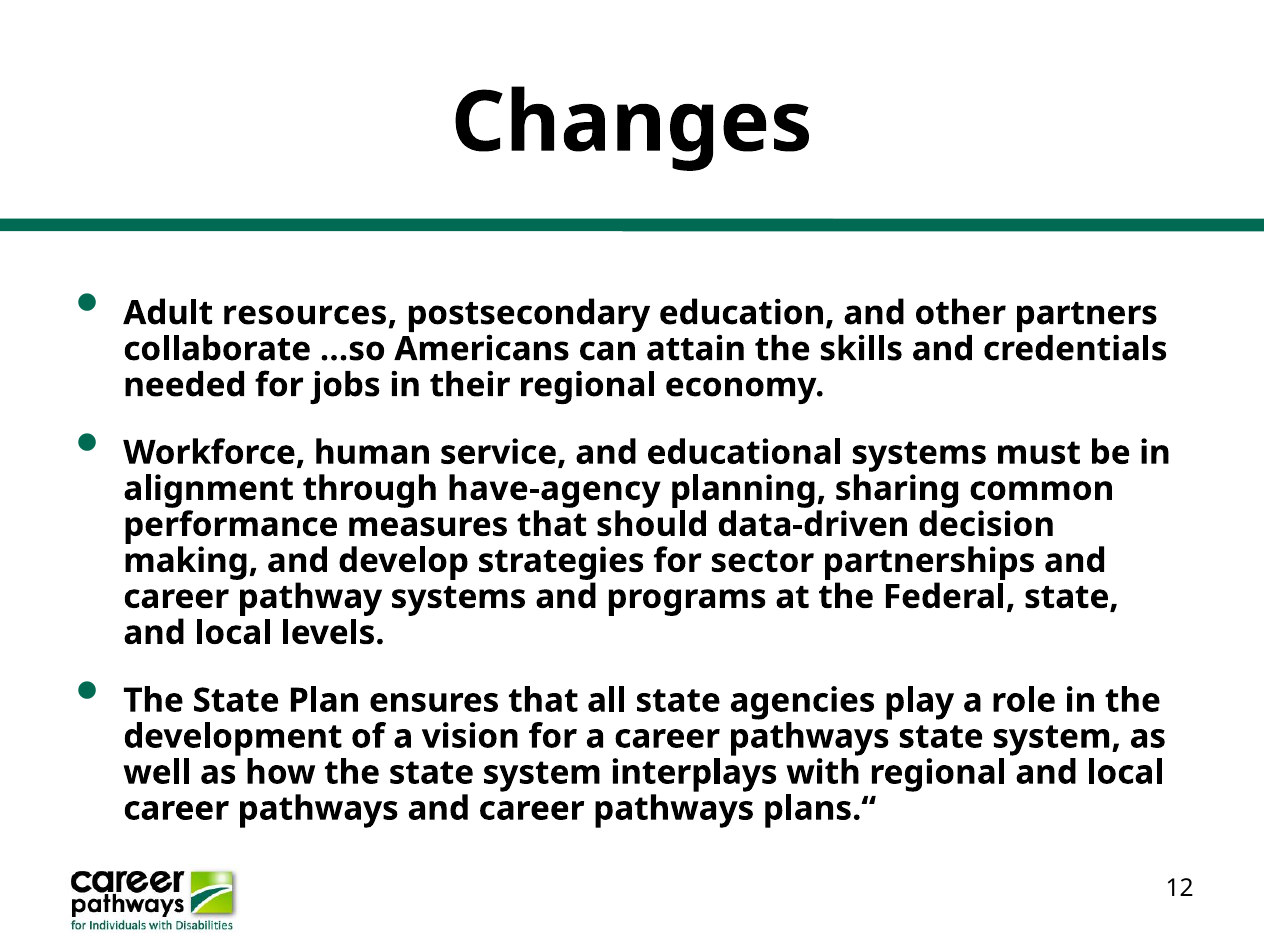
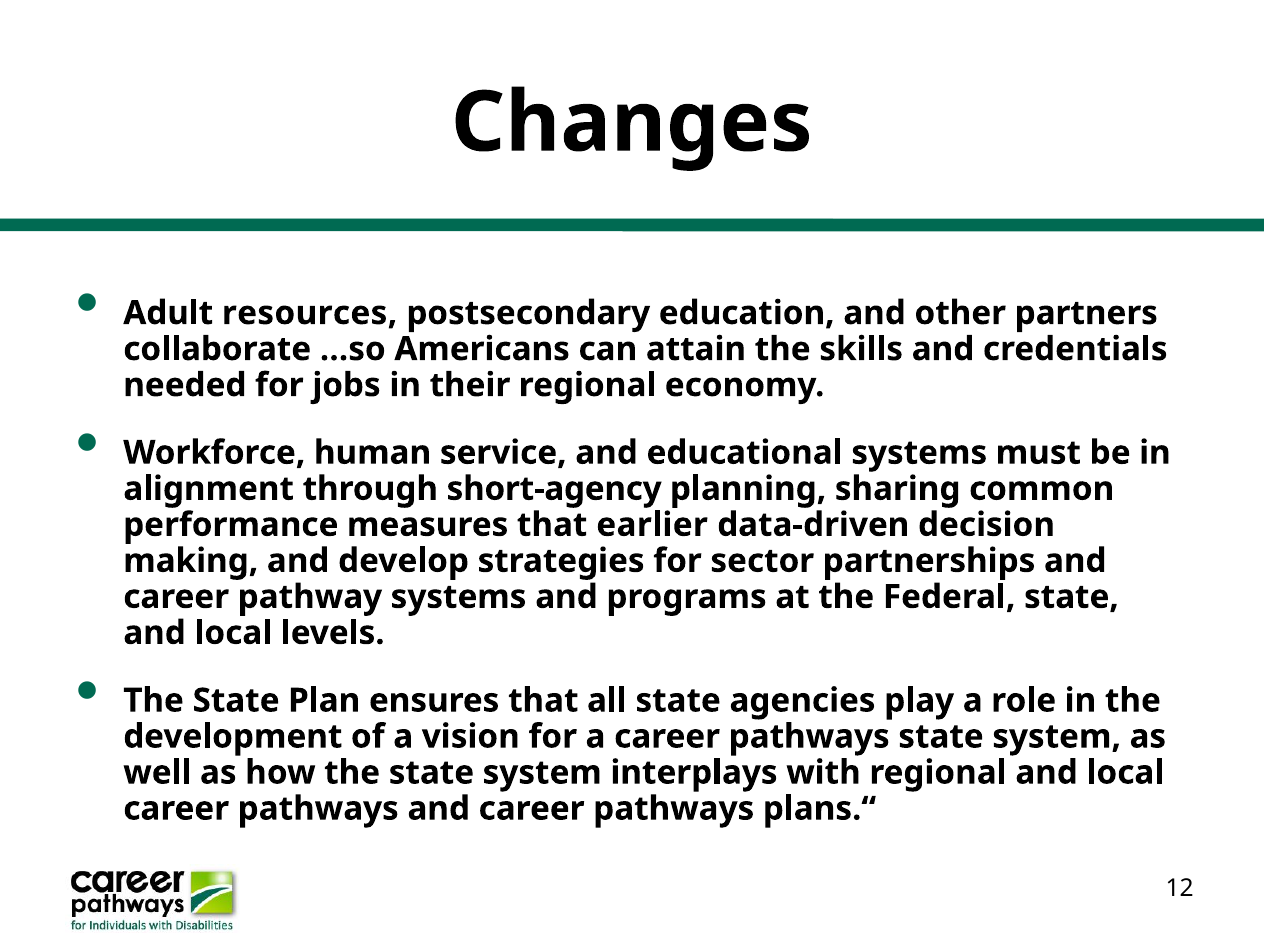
have-agency: have-agency -> short-agency
should: should -> earlier
